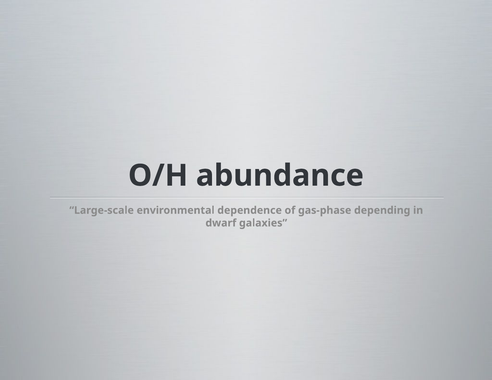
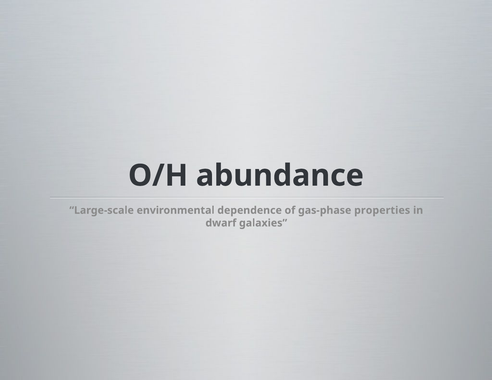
depending: depending -> properties
